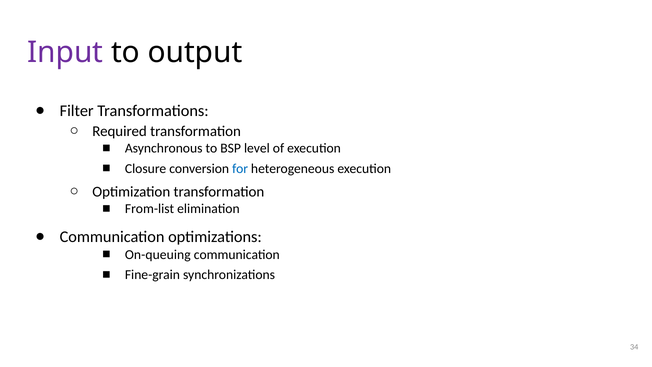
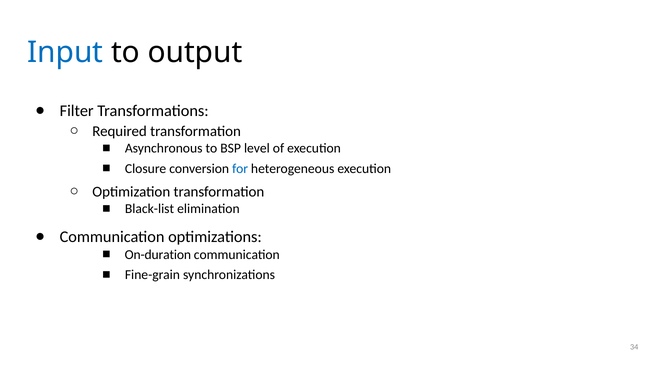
Input colour: purple -> blue
From-list: From-list -> Black-list
On-queuing: On-queuing -> On-duration
